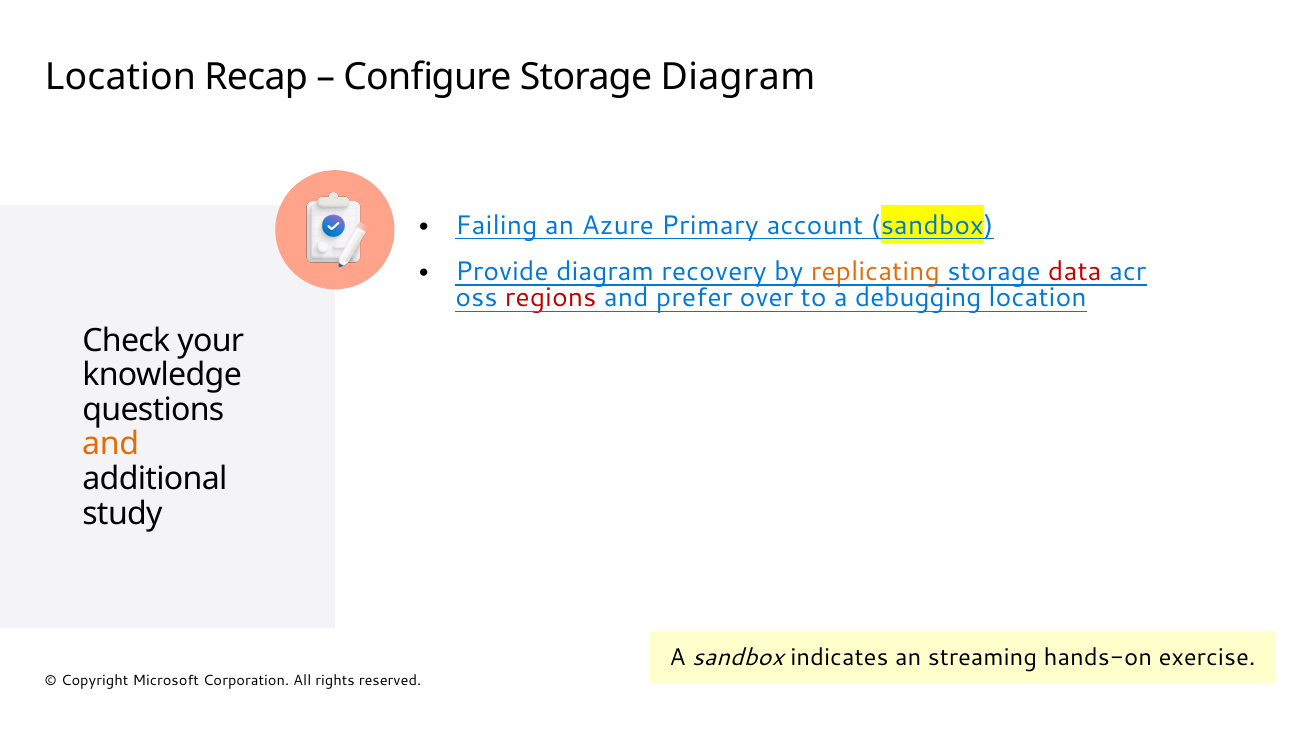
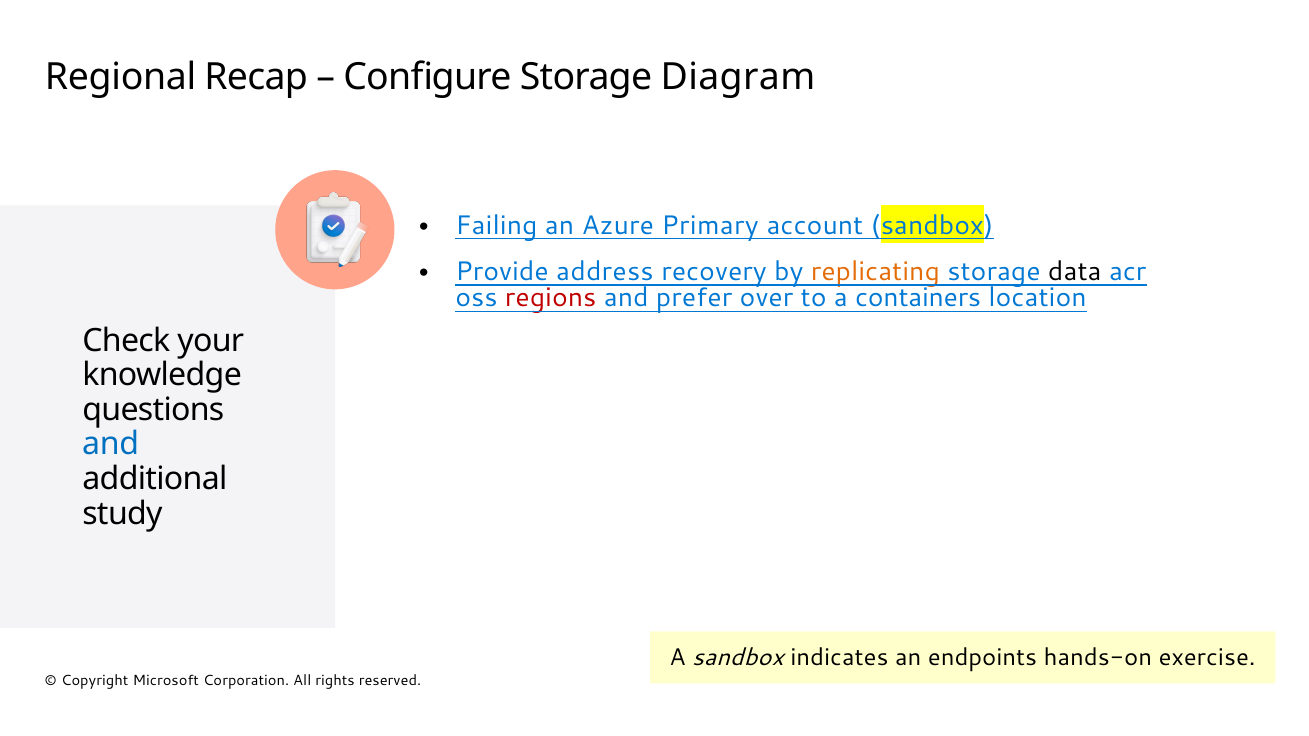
Location at (120, 77): Location -> Regional
Provide diagram: diagram -> address
data colour: red -> black
debugging: debugging -> containers
and at (111, 445) colour: orange -> blue
streaming: streaming -> endpoints
